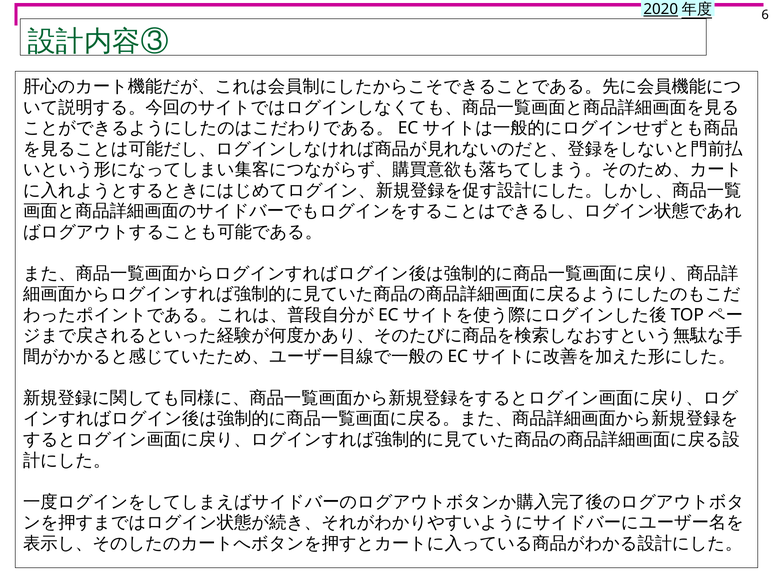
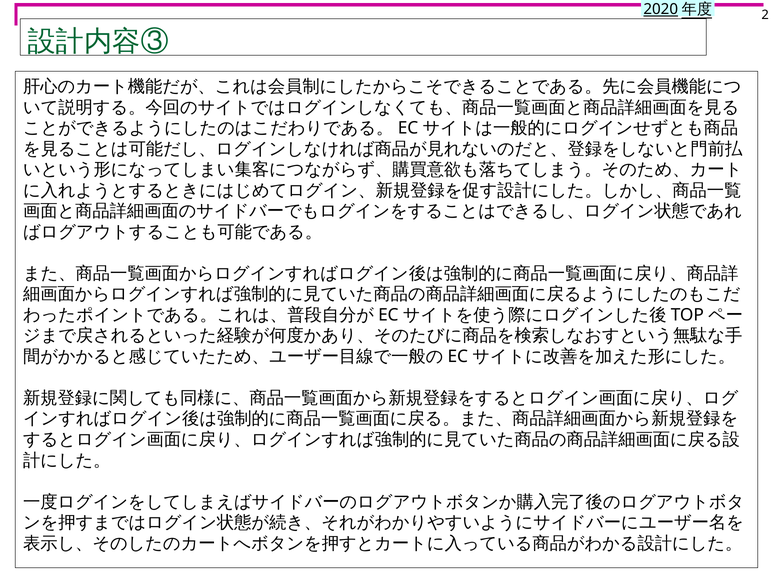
6: 6 -> 2
